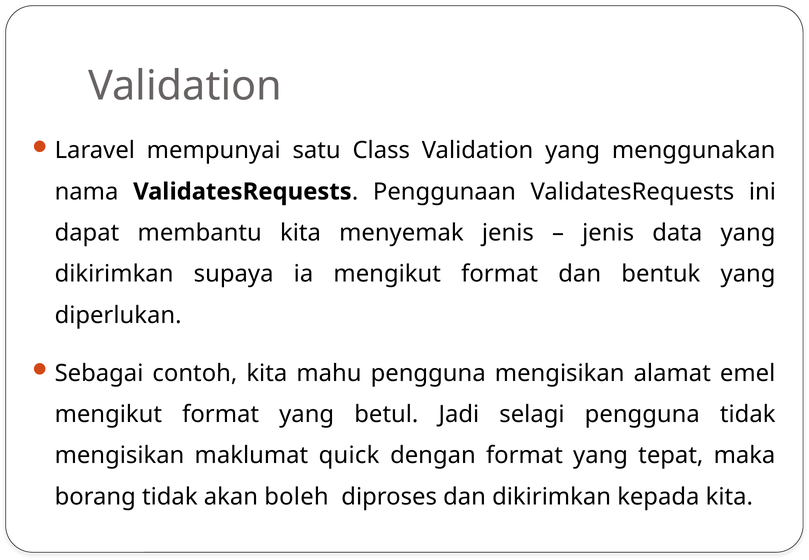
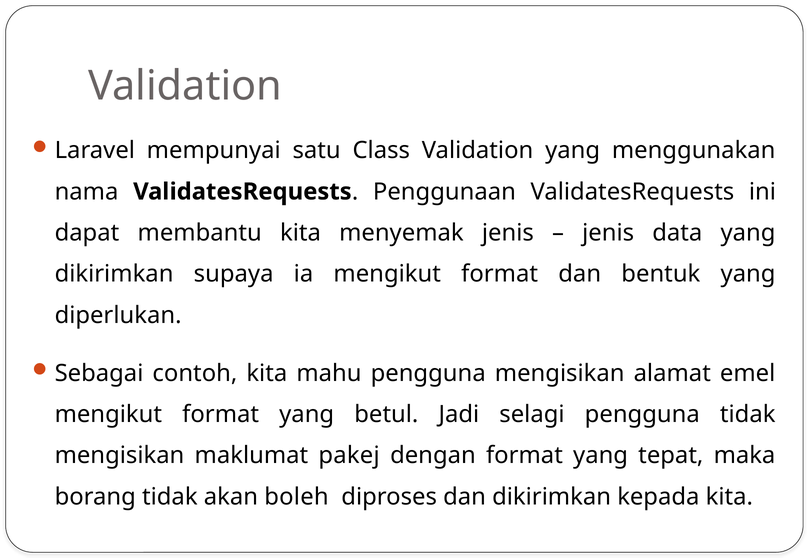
quick: quick -> pakej
